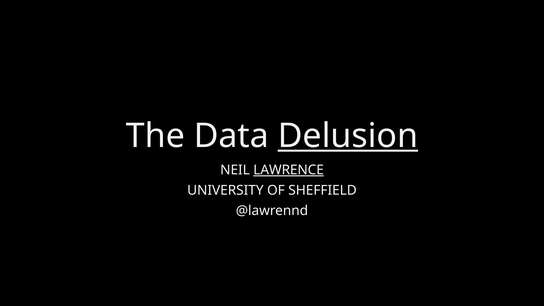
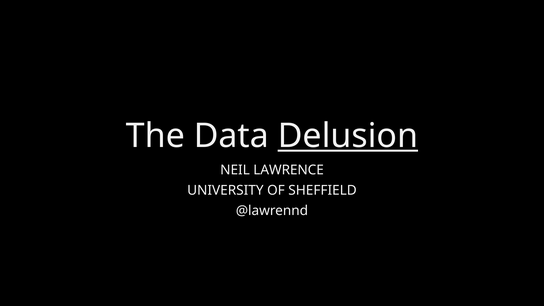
LAWRENCE underline: present -> none
